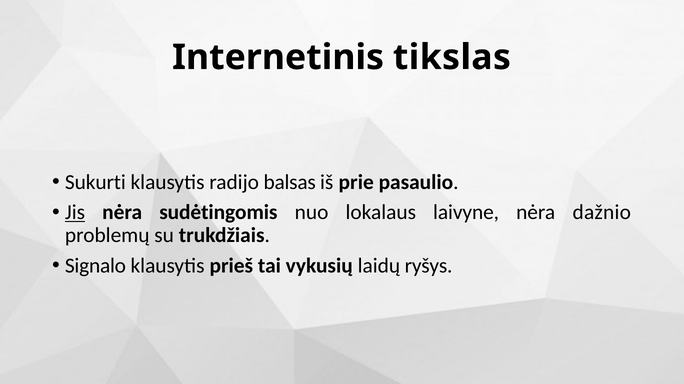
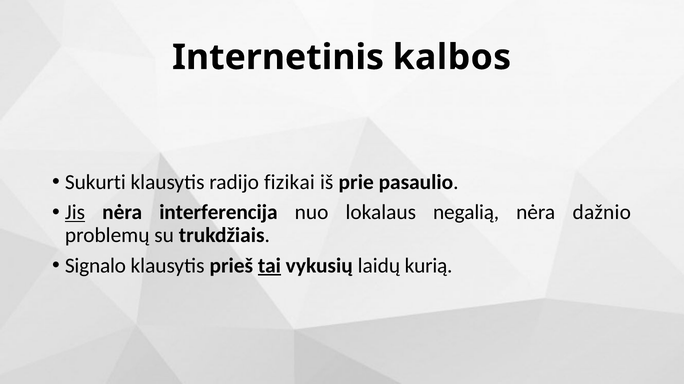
tikslas: tikslas -> kalbos
balsas: balsas -> fizikai
sudėtingomis: sudėtingomis -> interferencija
laivyne: laivyne -> negalią
tai underline: none -> present
ryšys: ryšys -> kurią
